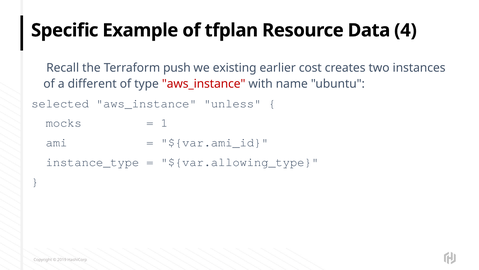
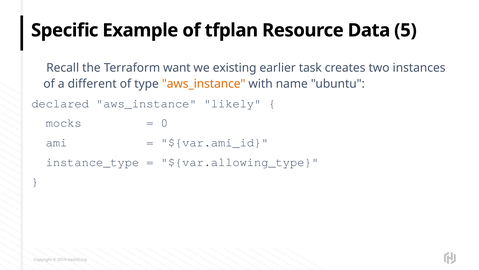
4: 4 -> 5
push: push -> want
cost: cost -> task
aws_instance at (204, 84) colour: red -> orange
selected: selected -> declared
unless: unless -> likely
1: 1 -> 0
